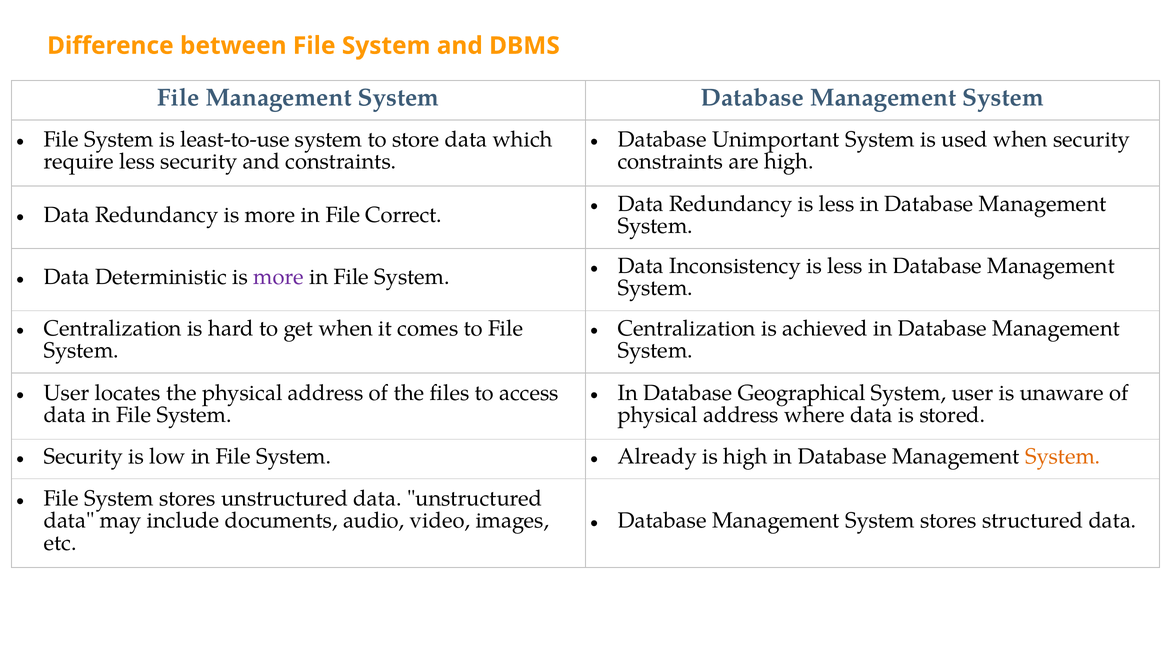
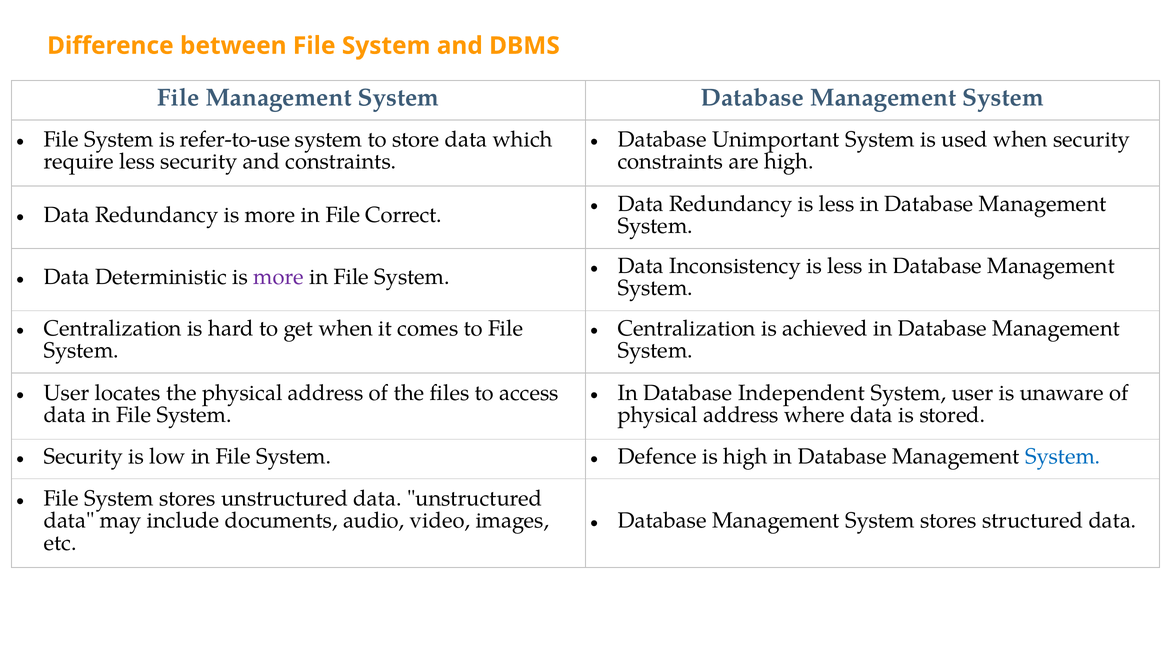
least-to-use: least-to-use -> refer-to-use
Geographical: Geographical -> Independent
Already: Already -> Defence
System at (1063, 456) colour: orange -> blue
